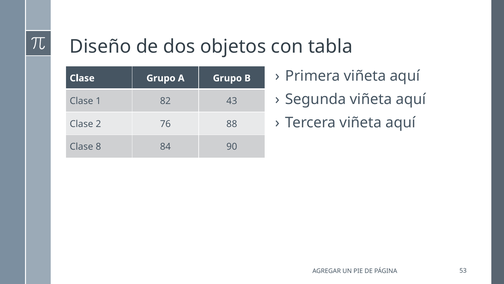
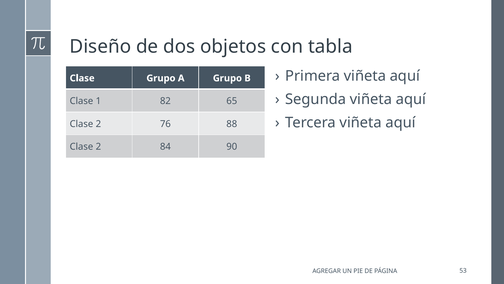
43: 43 -> 65
8 at (98, 147): 8 -> 2
